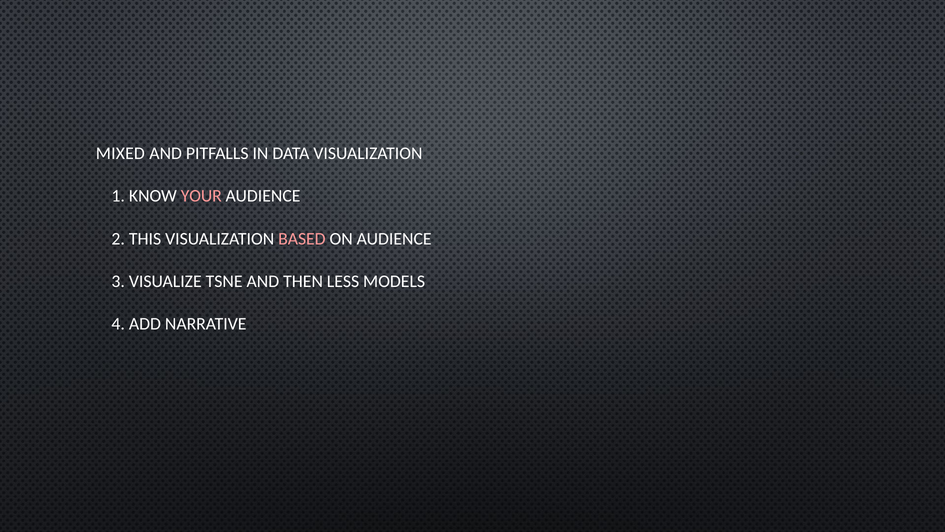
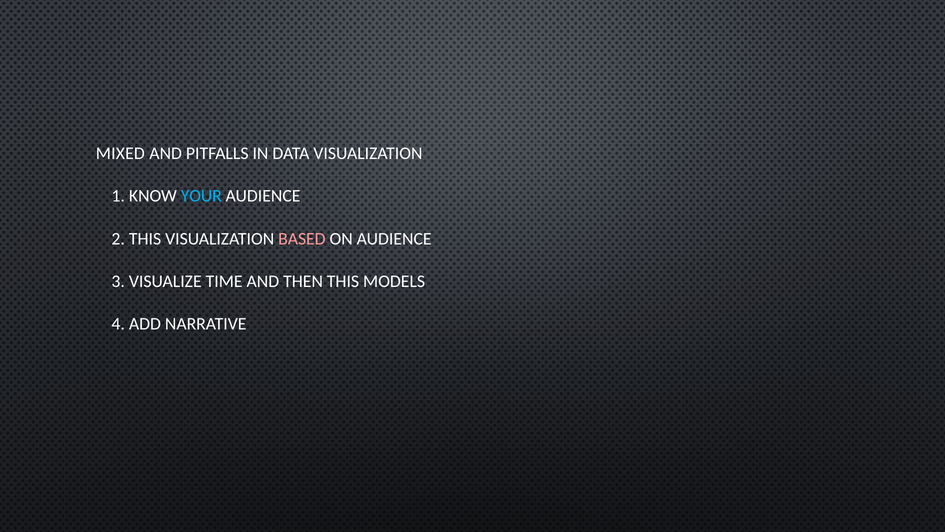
YOUR colour: pink -> light blue
TSNE: TSNE -> TIME
THEN LESS: LESS -> THIS
